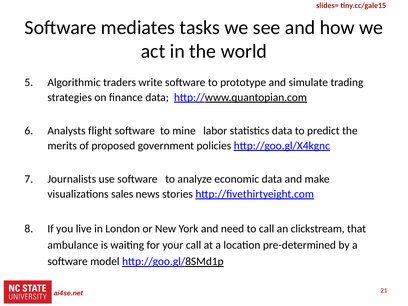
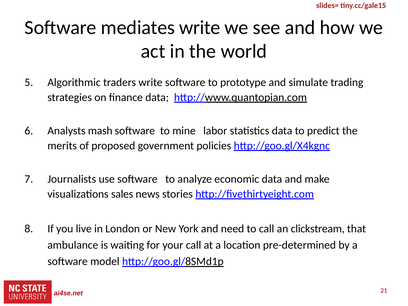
mediates tasks: tasks -> write
flight: flight -> mash
